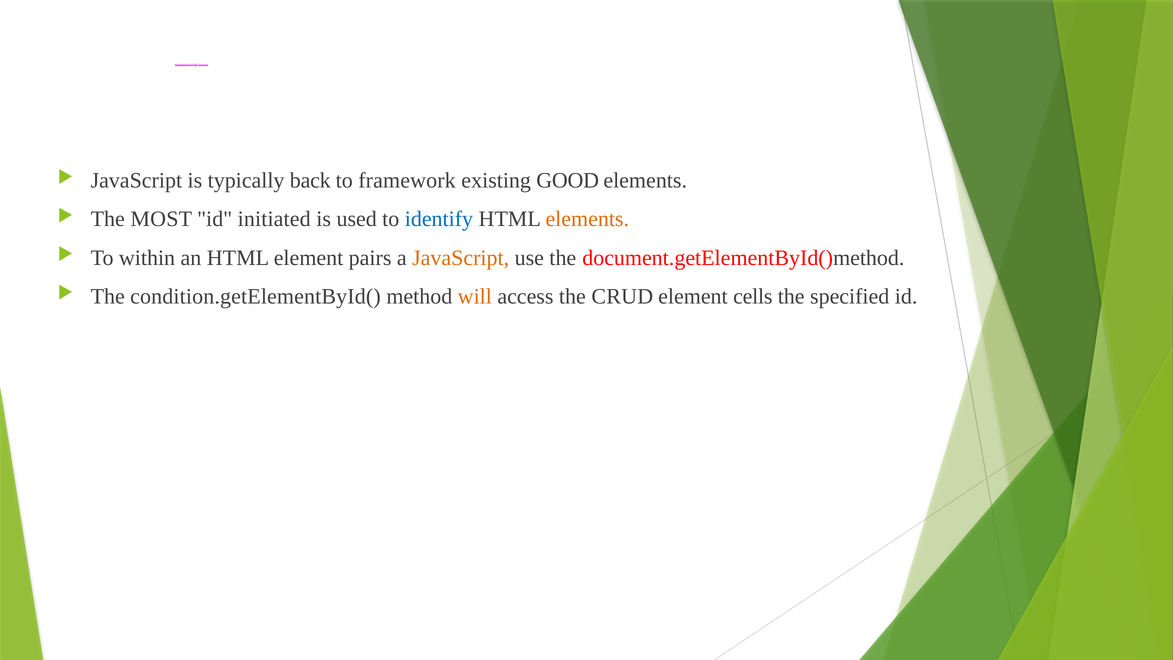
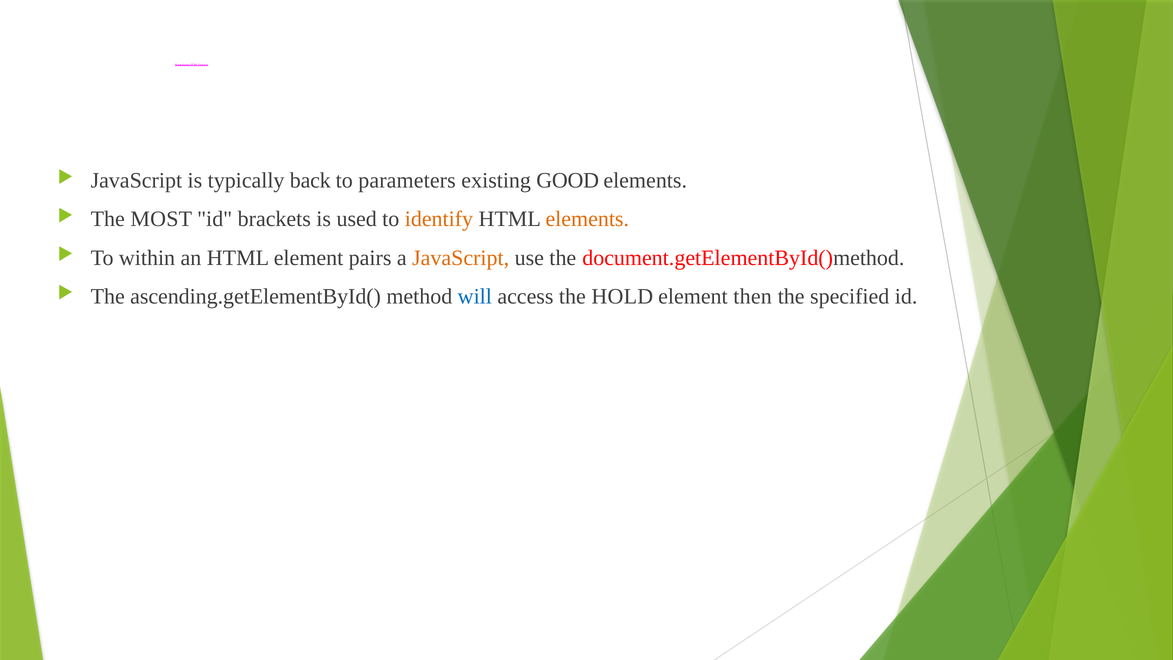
framework: framework -> parameters
initiated: initiated -> brackets
identify colour: blue -> orange
condition.getElementById(: condition.getElementById( -> ascending.getElementById(
will colour: orange -> blue
CRUD: CRUD -> HOLD
cells: cells -> then
